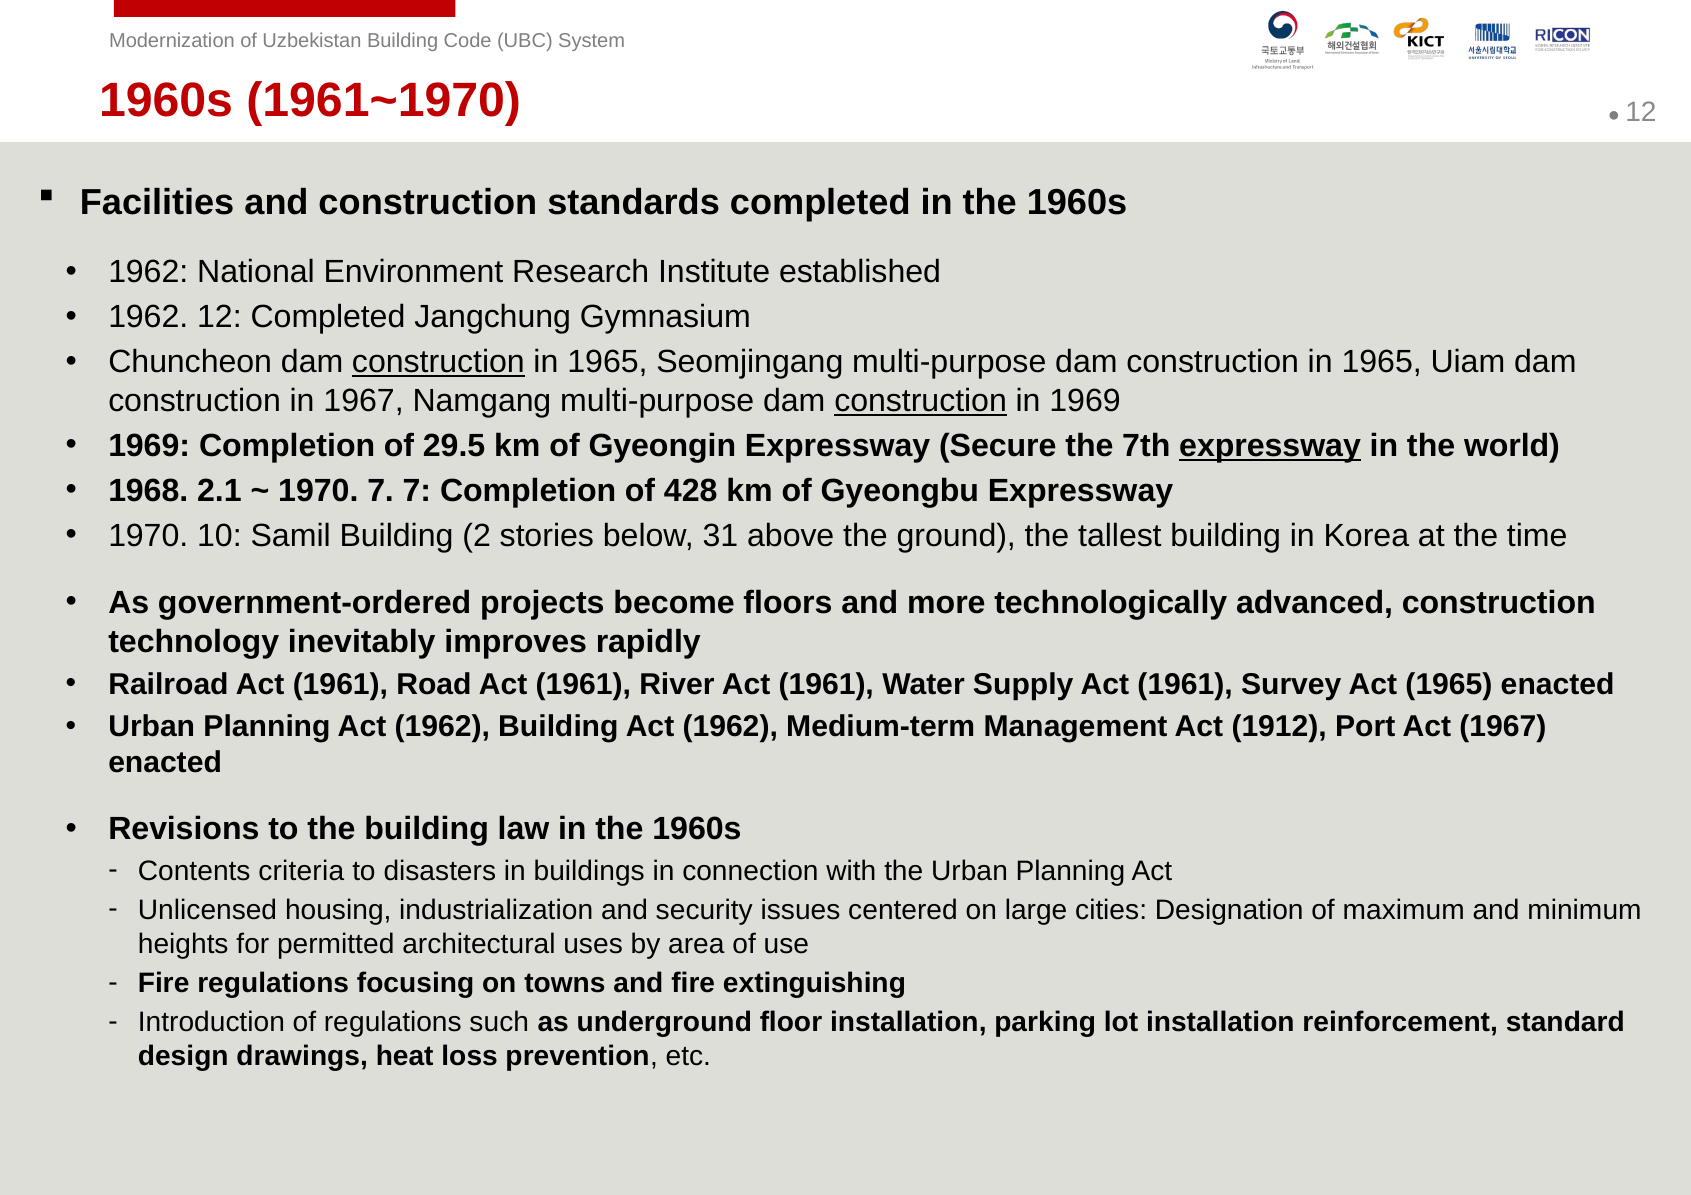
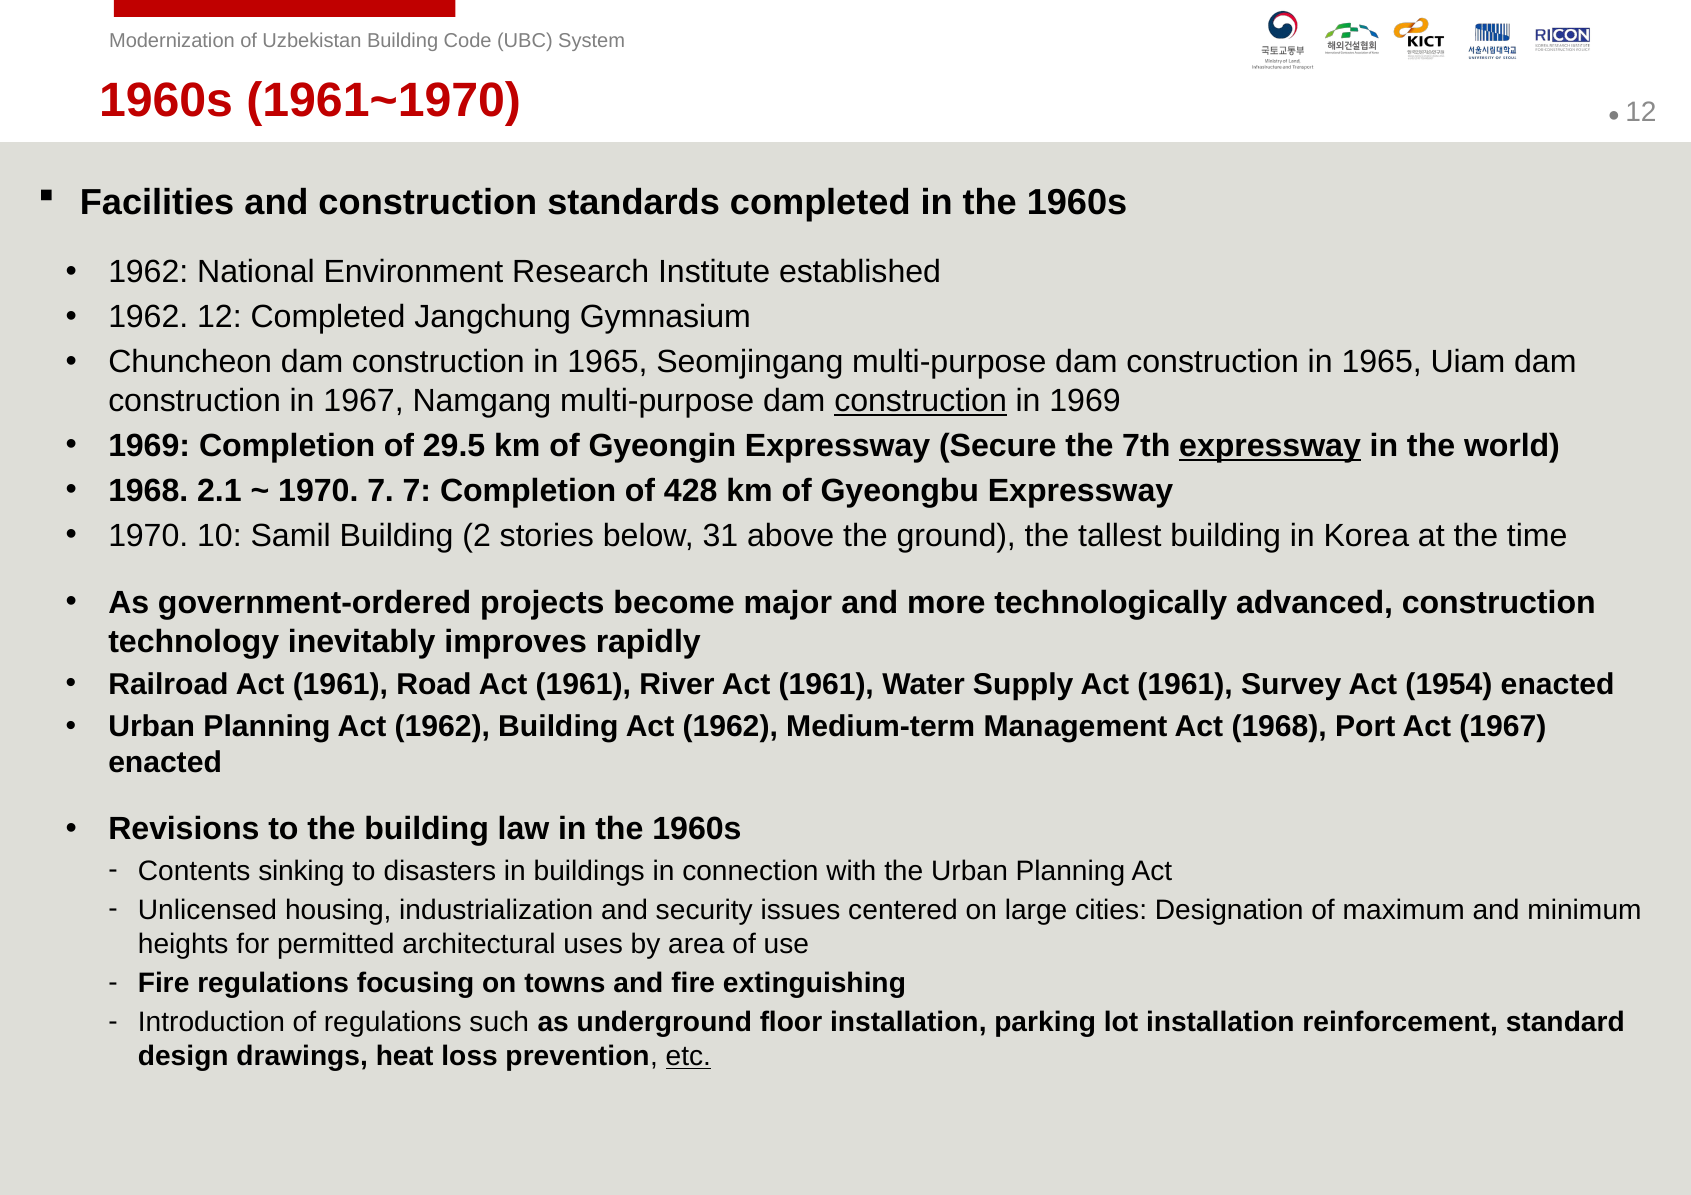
construction at (438, 363) underline: present -> none
floors: floors -> major
Act 1965: 1965 -> 1954
Act 1912: 1912 -> 1968
criteria: criteria -> sinking
etc underline: none -> present
